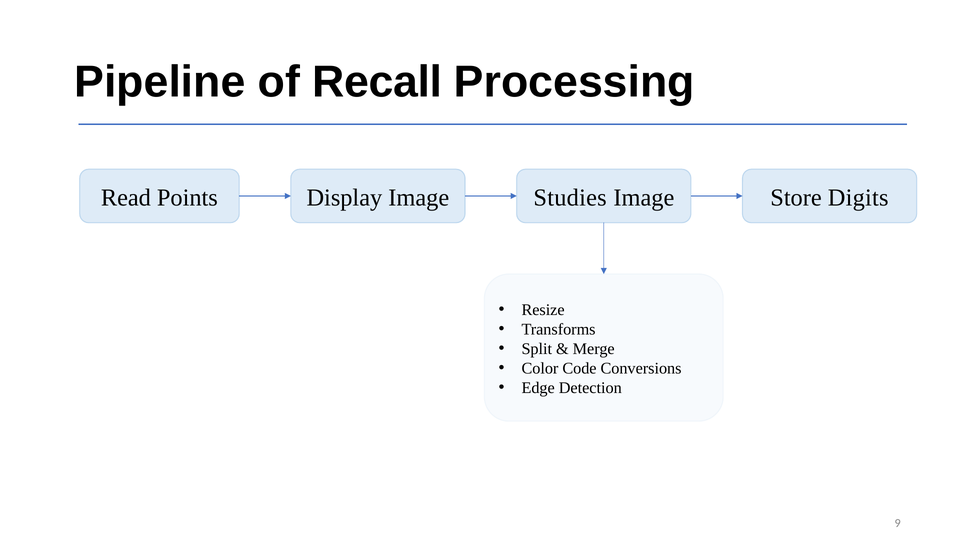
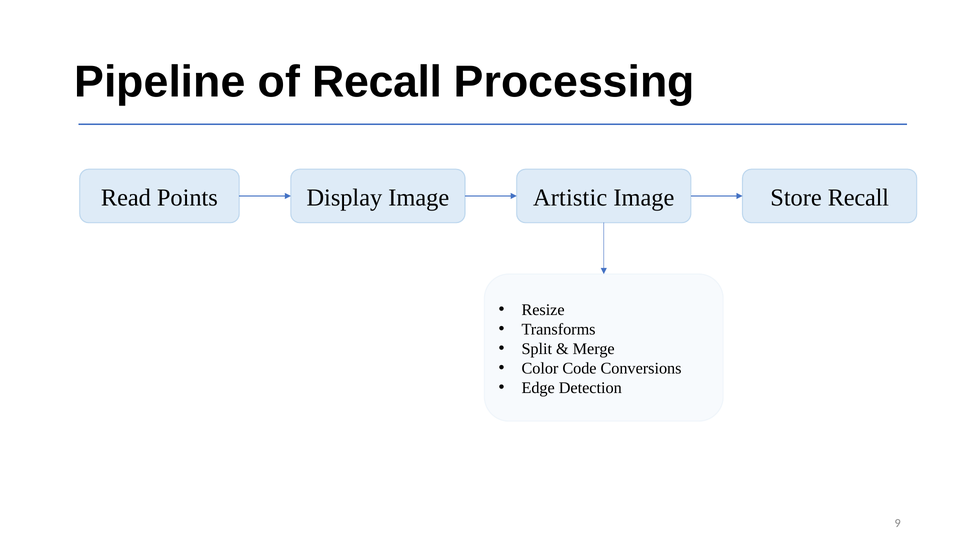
Studies: Studies -> Artistic
Store Digits: Digits -> Recall
